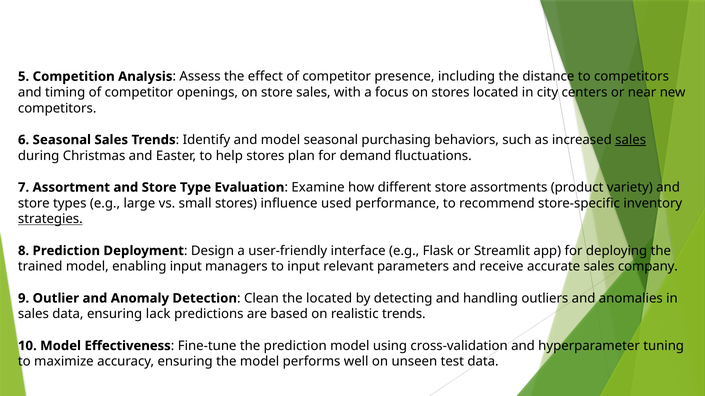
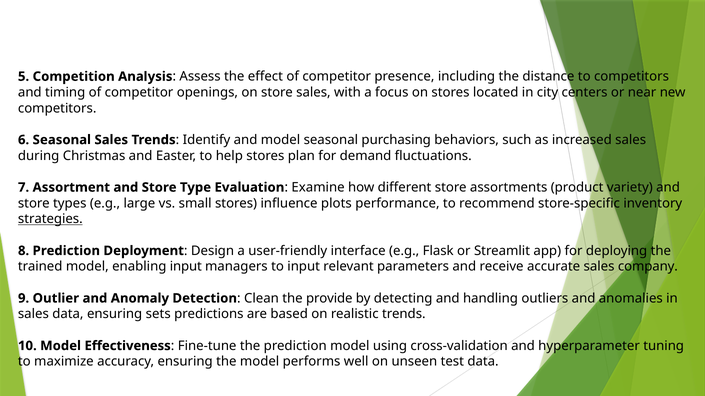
sales at (631, 140) underline: present -> none
used: used -> plots
the located: located -> provide
lack: lack -> sets
